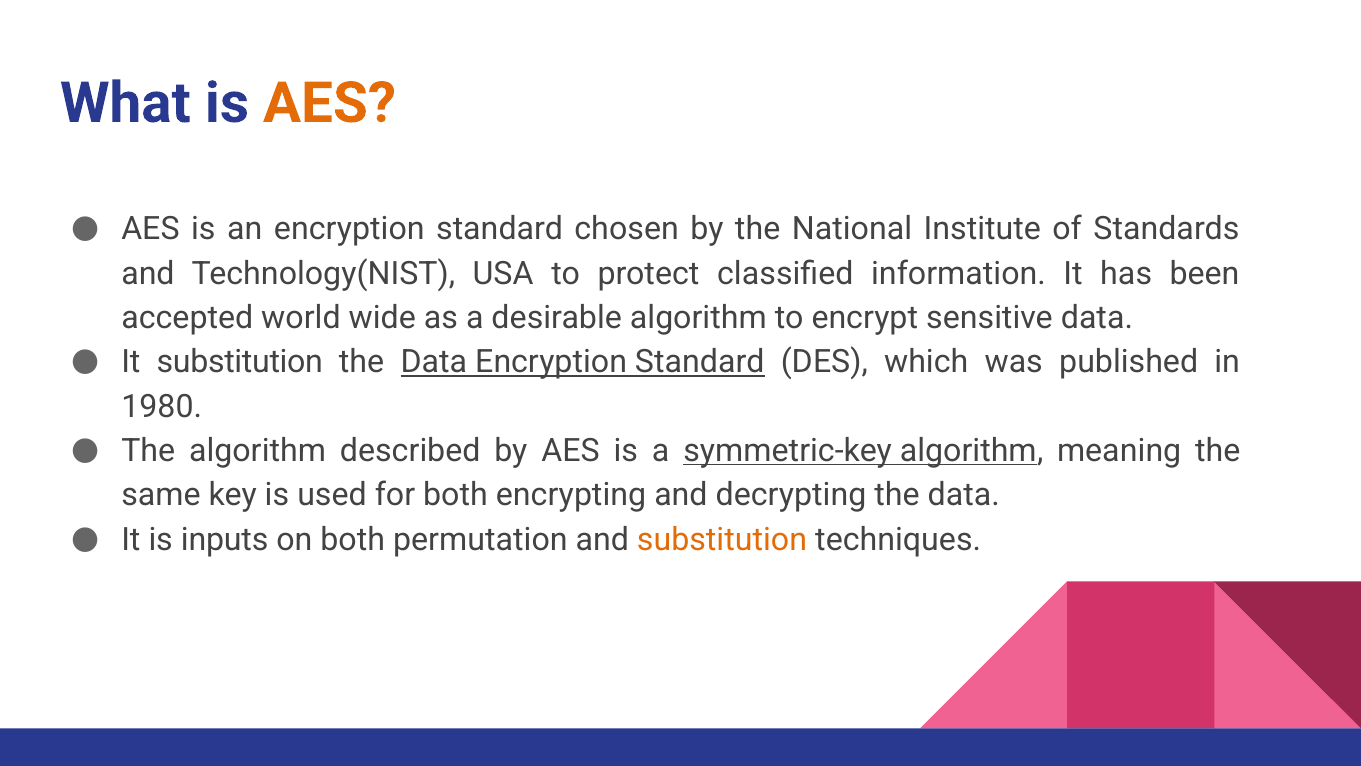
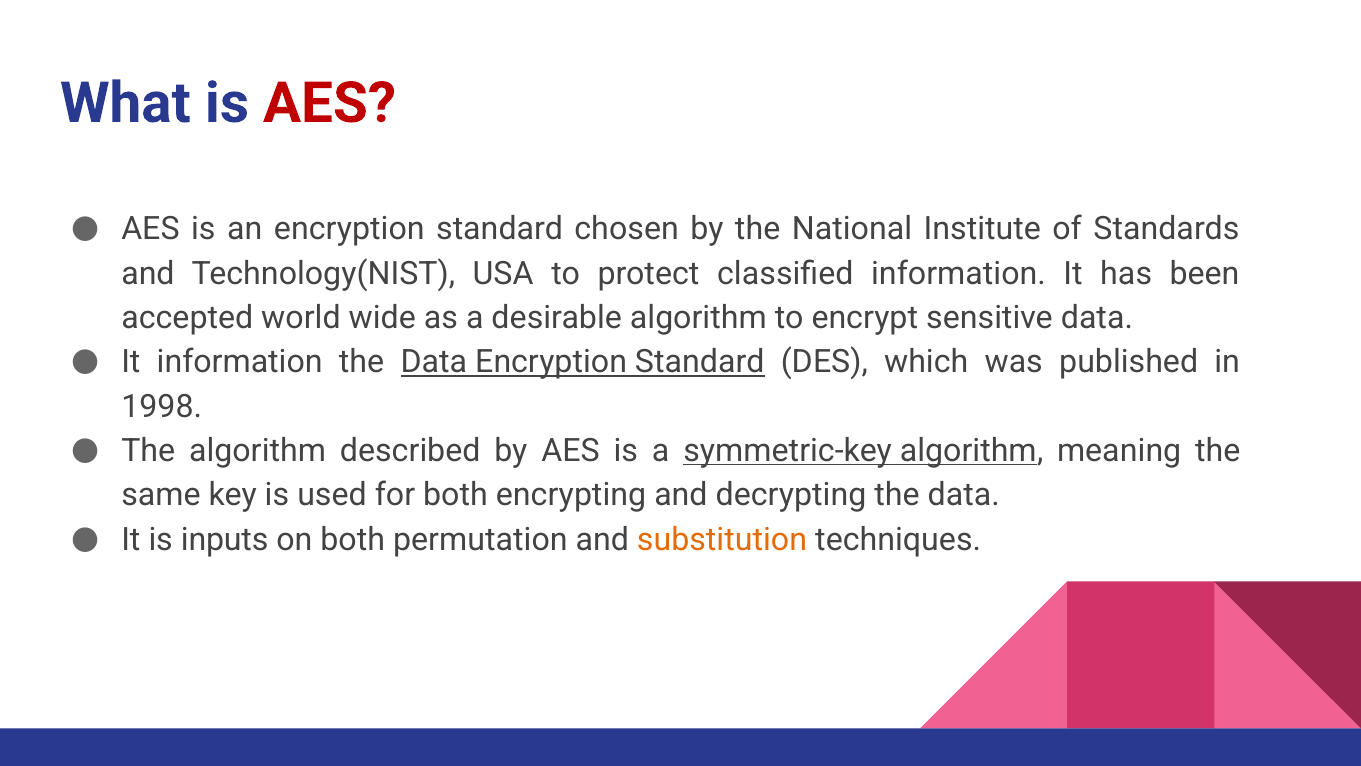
AES at (330, 103) colour: orange -> red
It substitution: substitution -> information
1980: 1980 -> 1998
